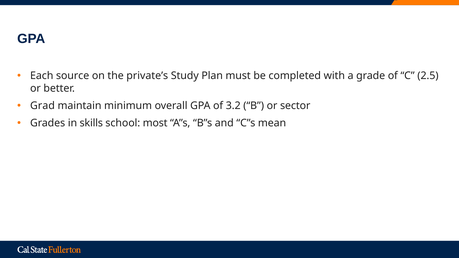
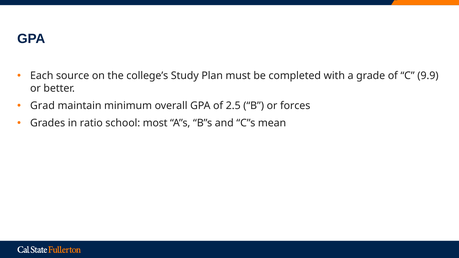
private’s: private’s -> college’s
2.5: 2.5 -> 9.9
3.2: 3.2 -> 2.5
sector: sector -> forces
skills: skills -> ratio
